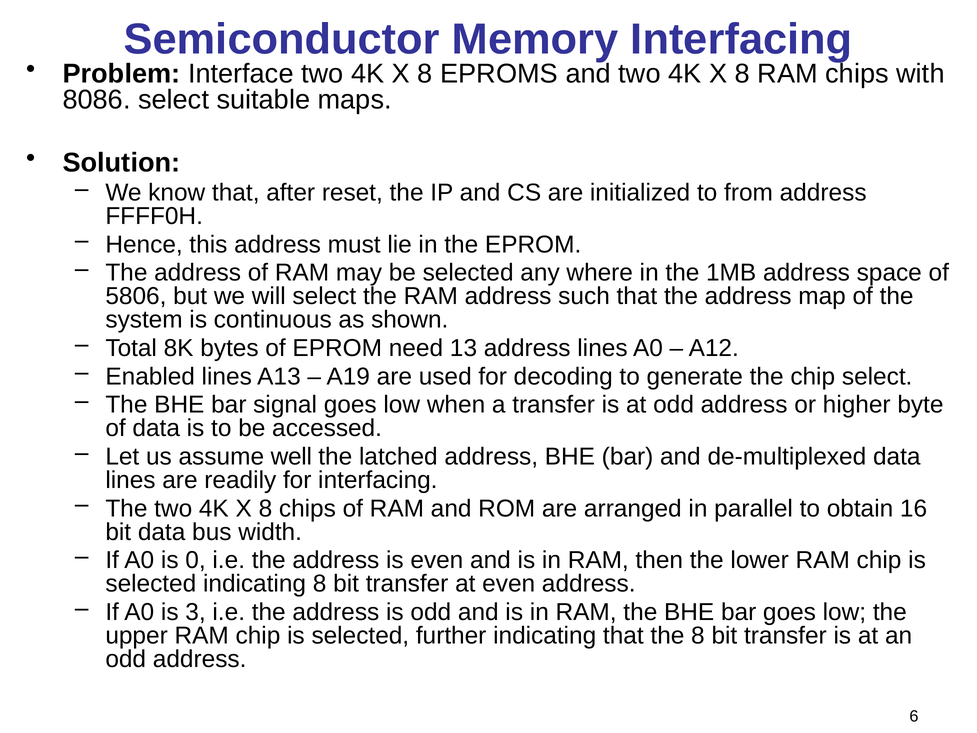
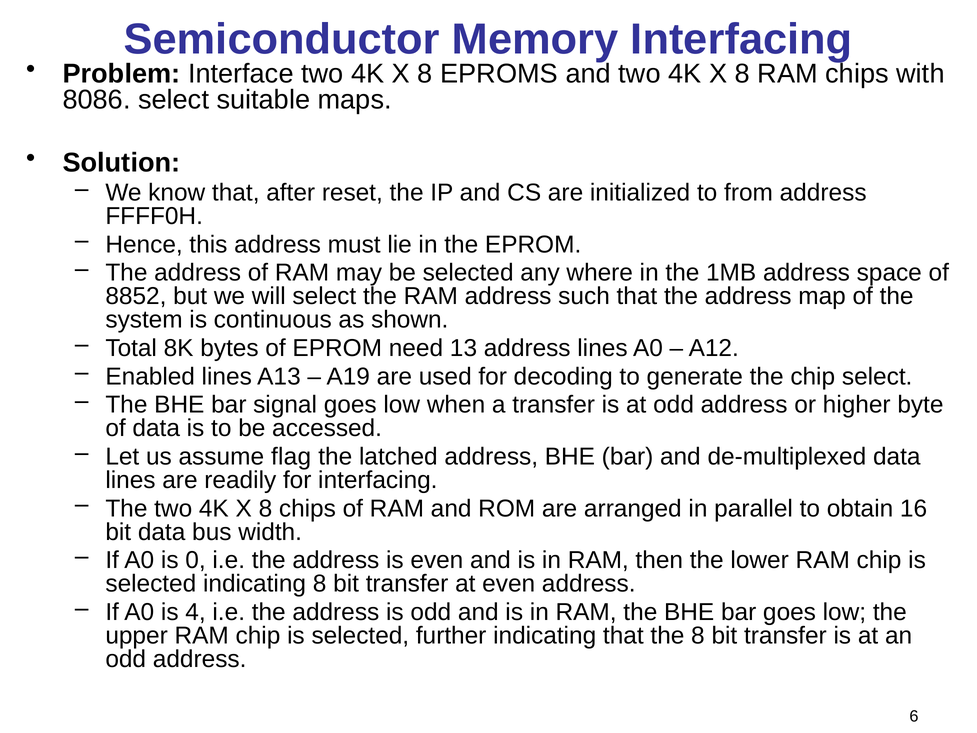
5806: 5806 -> 8852
well: well -> flag
3: 3 -> 4
